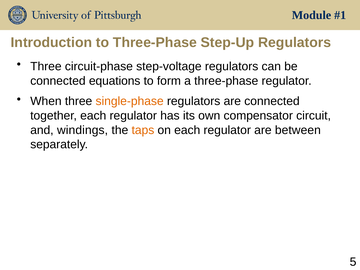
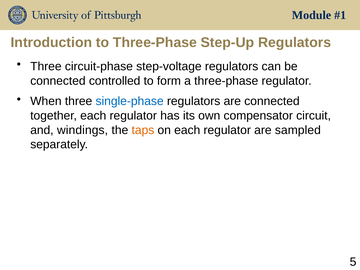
equations: equations -> controlled
single-phase colour: orange -> blue
between: between -> sampled
